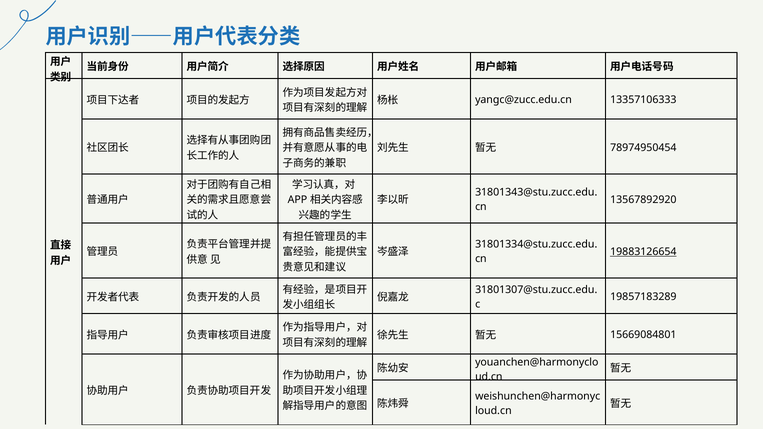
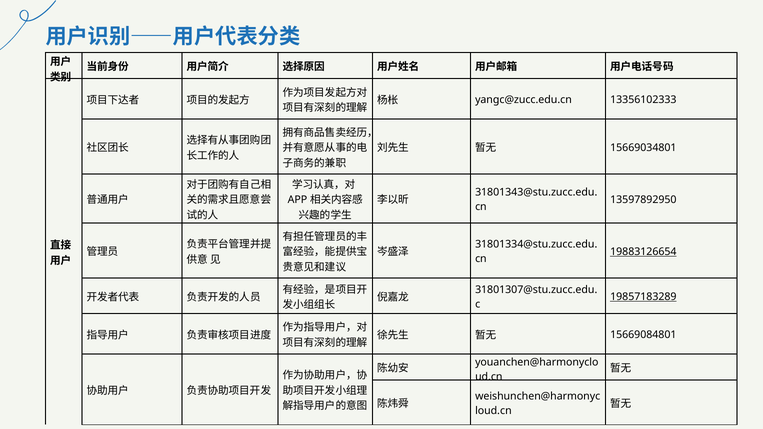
13357106333: 13357106333 -> 13356102333
78974950454: 78974950454 -> 15669034801
13567892920: 13567892920 -> 13597892950
19857183289 underline: none -> present
